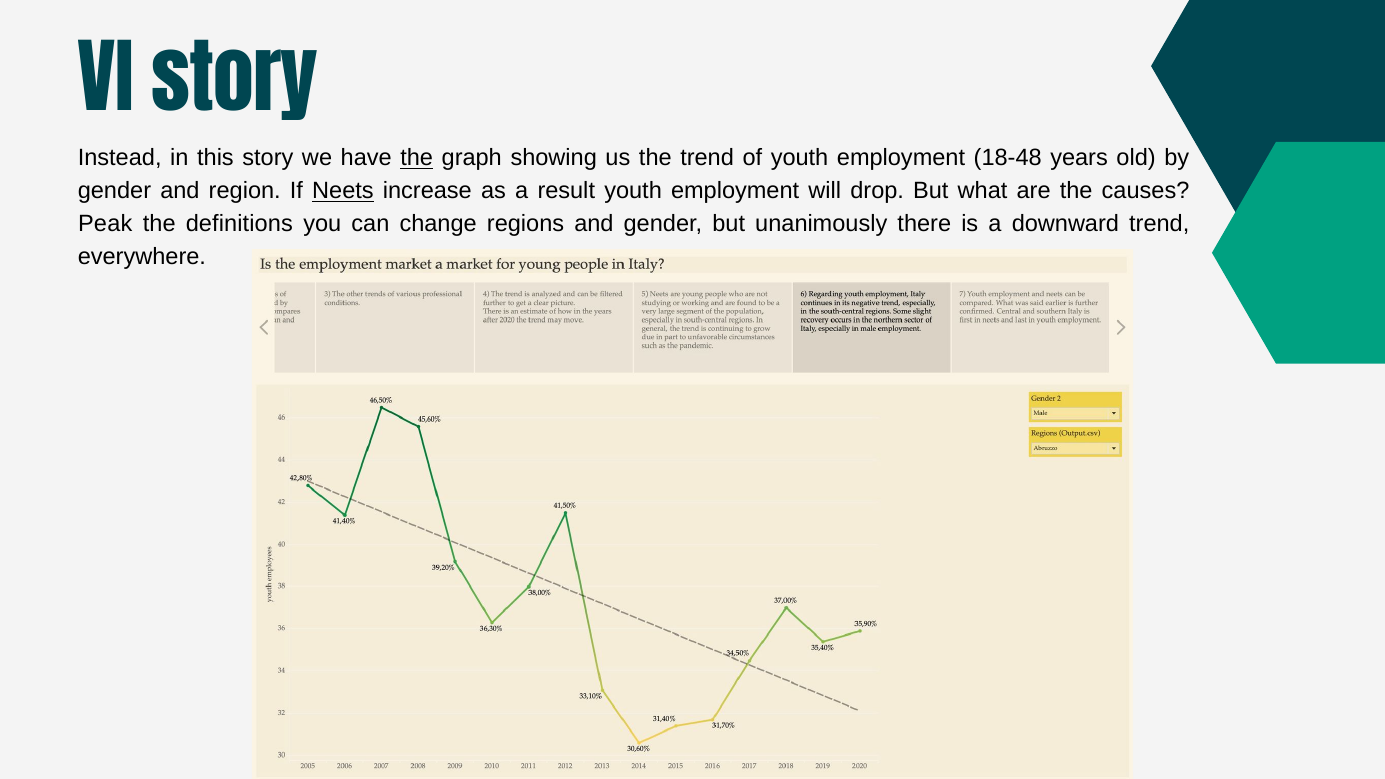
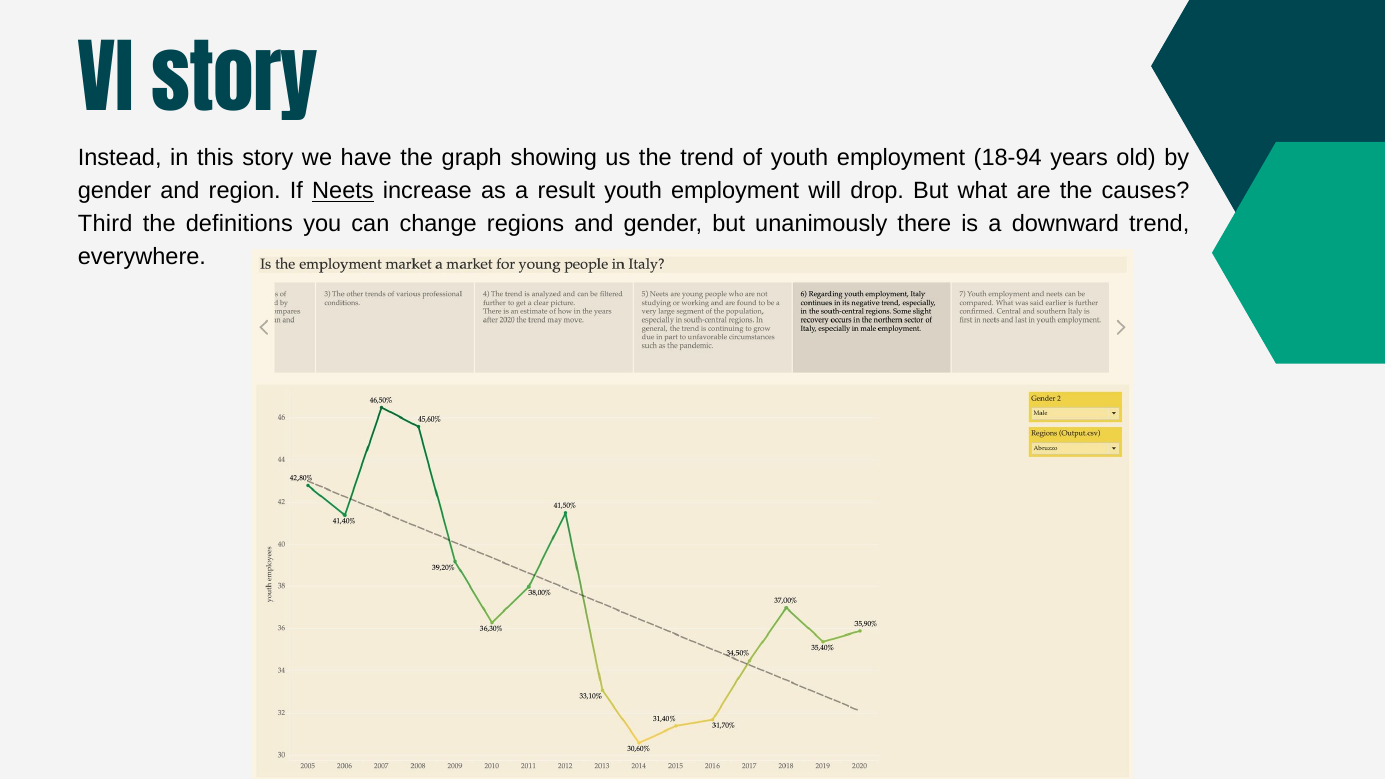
the at (417, 158) underline: present -> none
18-48: 18-48 -> 18-94
Peak: Peak -> Third
